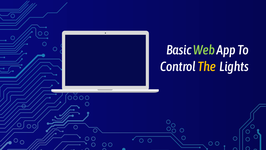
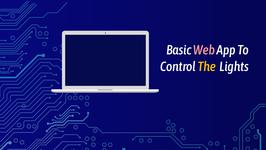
Web colour: light green -> pink
